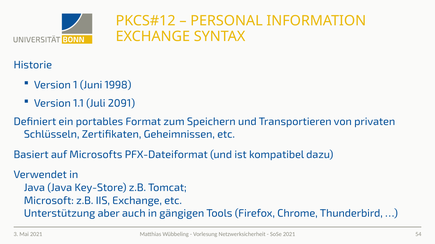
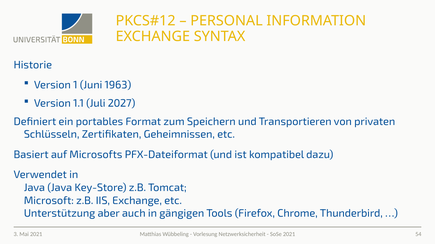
1998: 1998 -> 1963
2091: 2091 -> 2027
